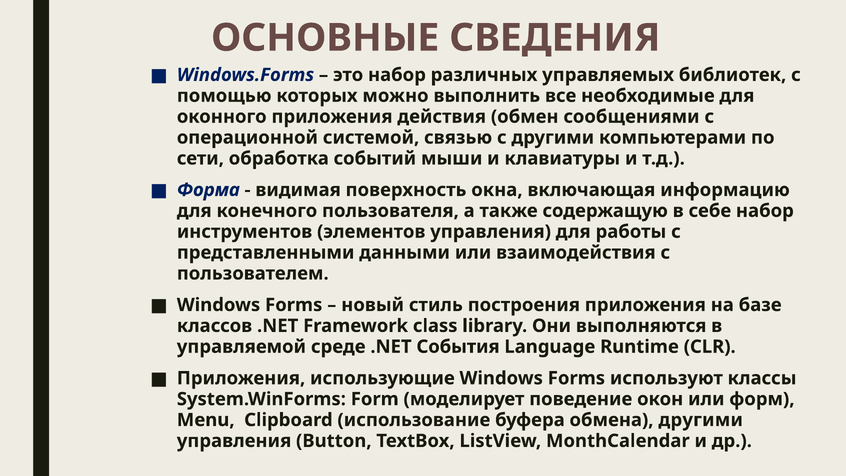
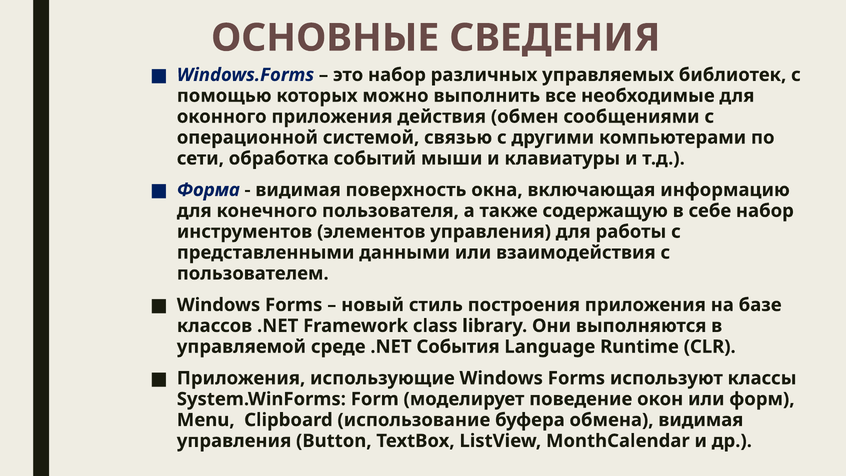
обмена другими: другими -> видимая
